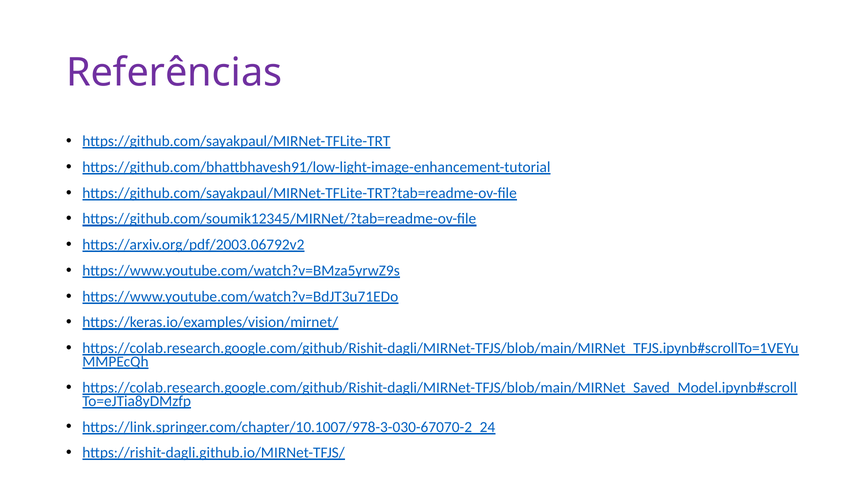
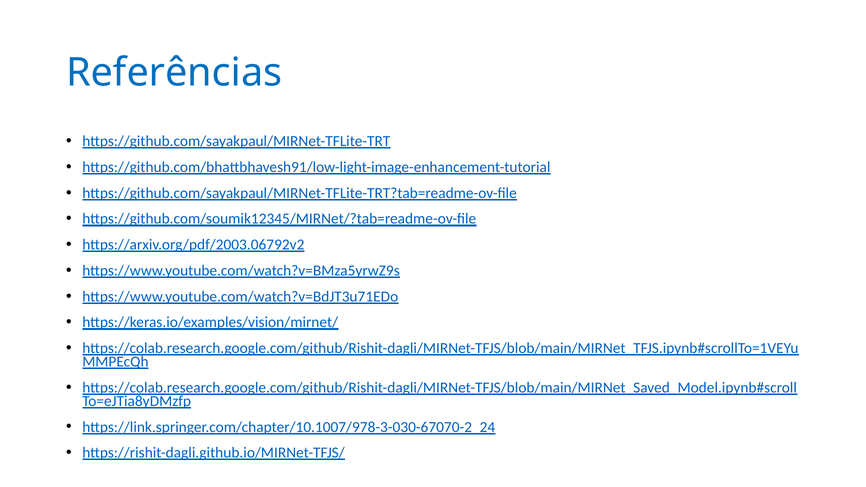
Referências colour: purple -> blue
